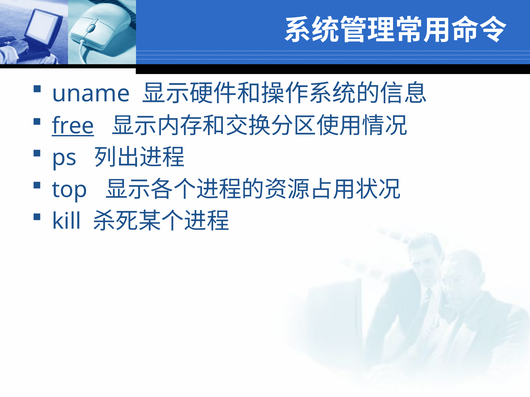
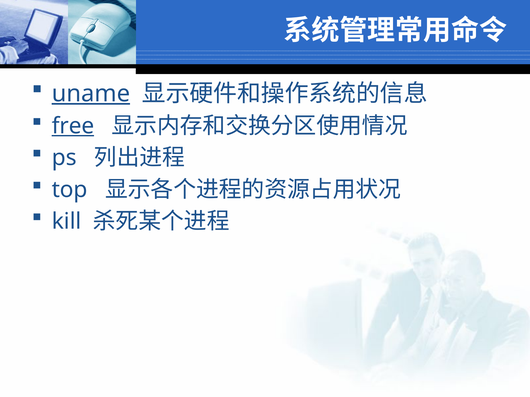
uname underline: none -> present
